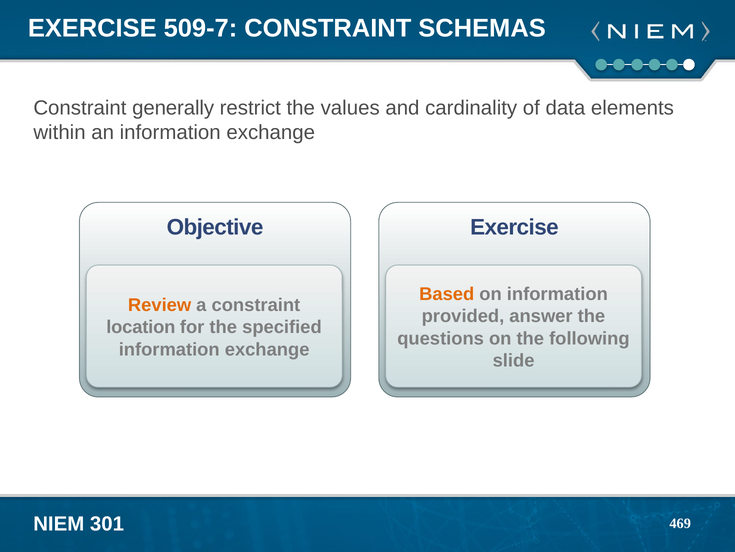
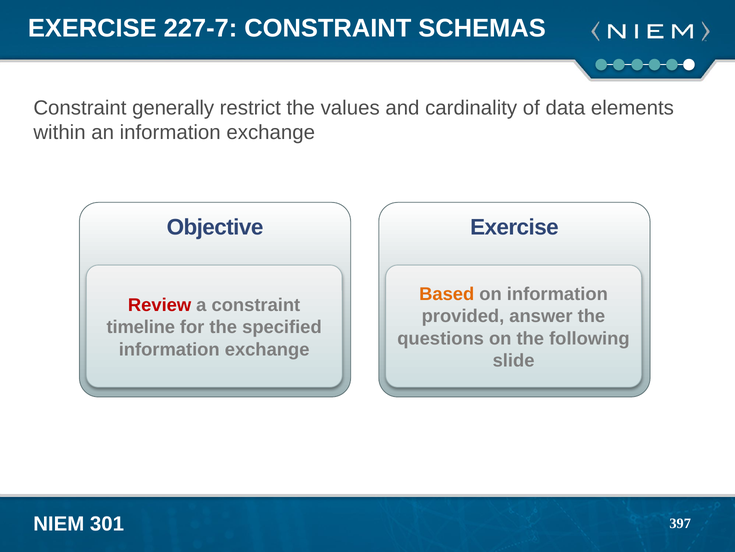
509-7: 509-7 -> 227-7
Review colour: orange -> red
location: location -> timeline
469: 469 -> 397
